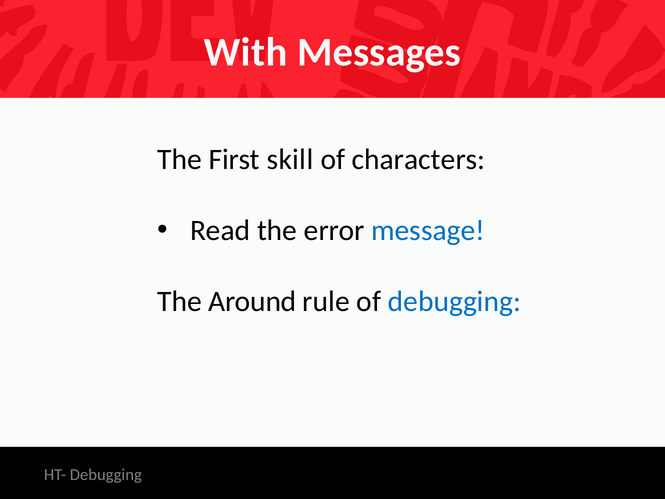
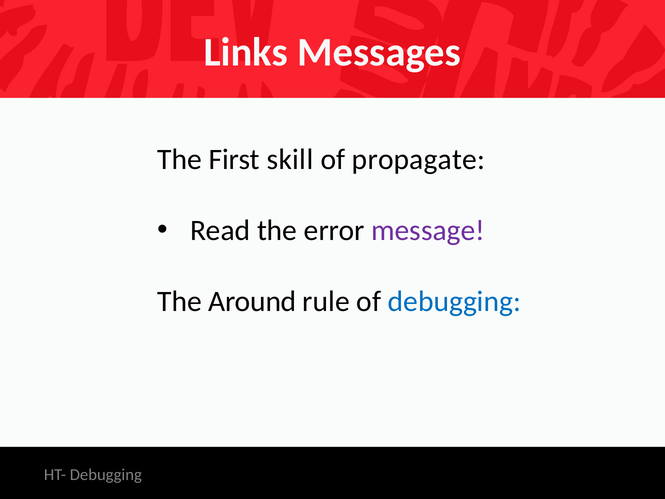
With: With -> Links
characters: characters -> propagate
message colour: blue -> purple
